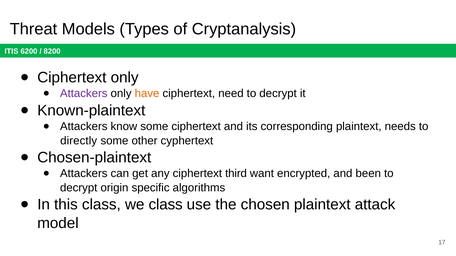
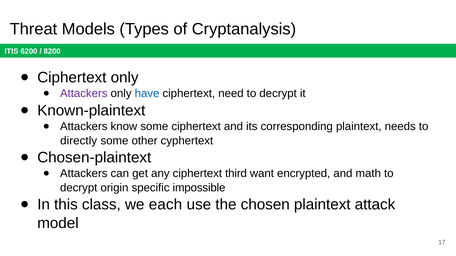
have colour: orange -> blue
been: been -> math
algorithms: algorithms -> impossible
we class: class -> each
